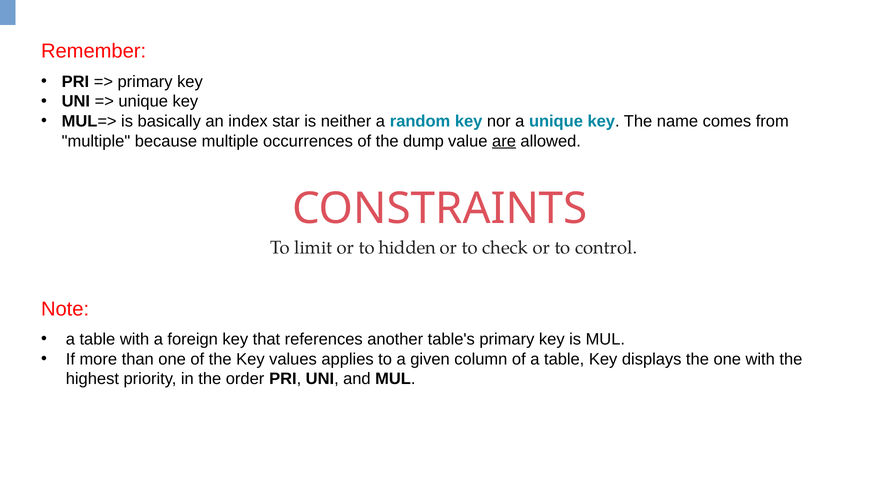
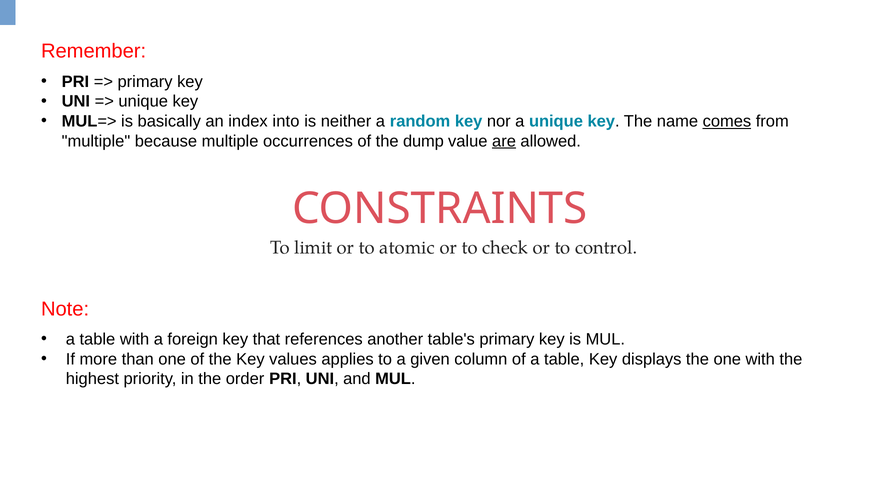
star: star -> into
comes underline: none -> present
hidden: hidden -> atomic
